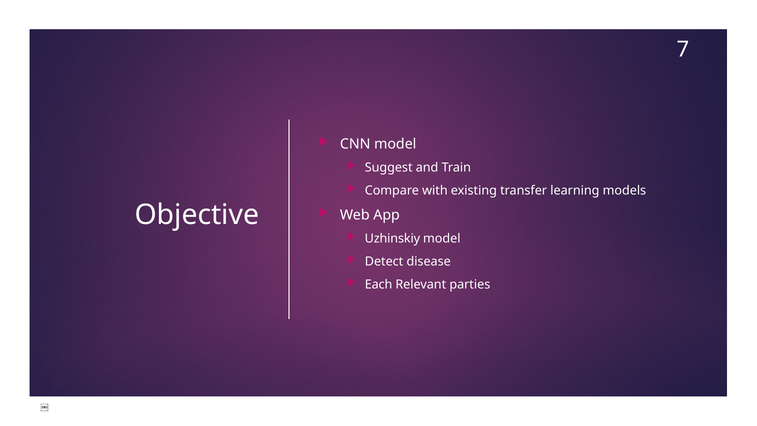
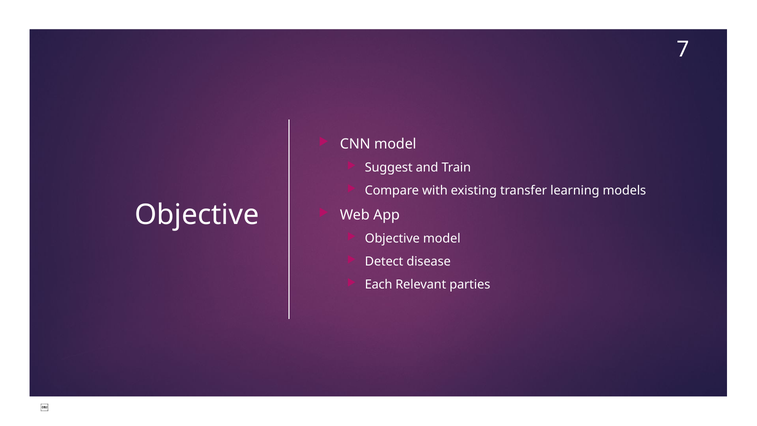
Uzhinskiy at (392, 239): Uzhinskiy -> Objective
